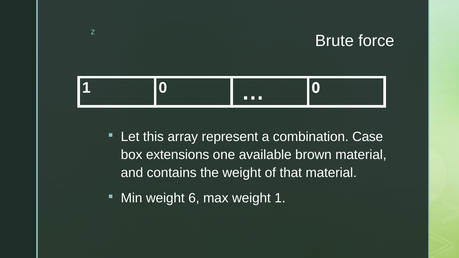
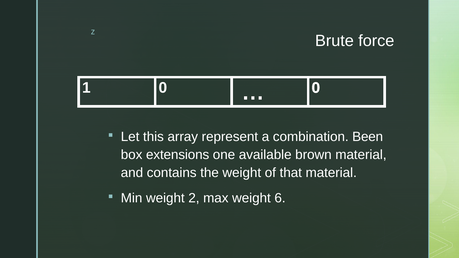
Case: Case -> Been
6: 6 -> 2
weight 1: 1 -> 6
